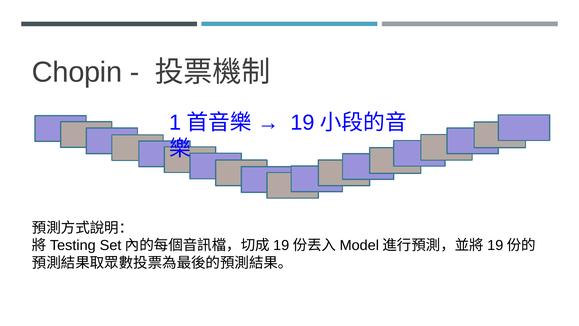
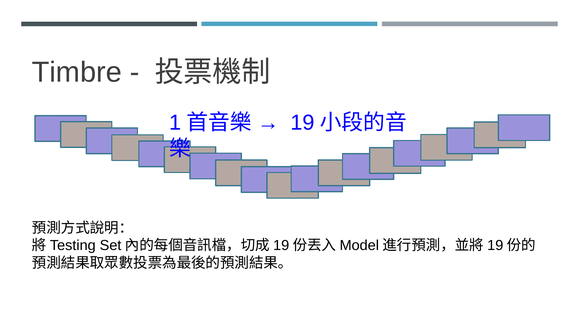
Chopin: Chopin -> Timbre
